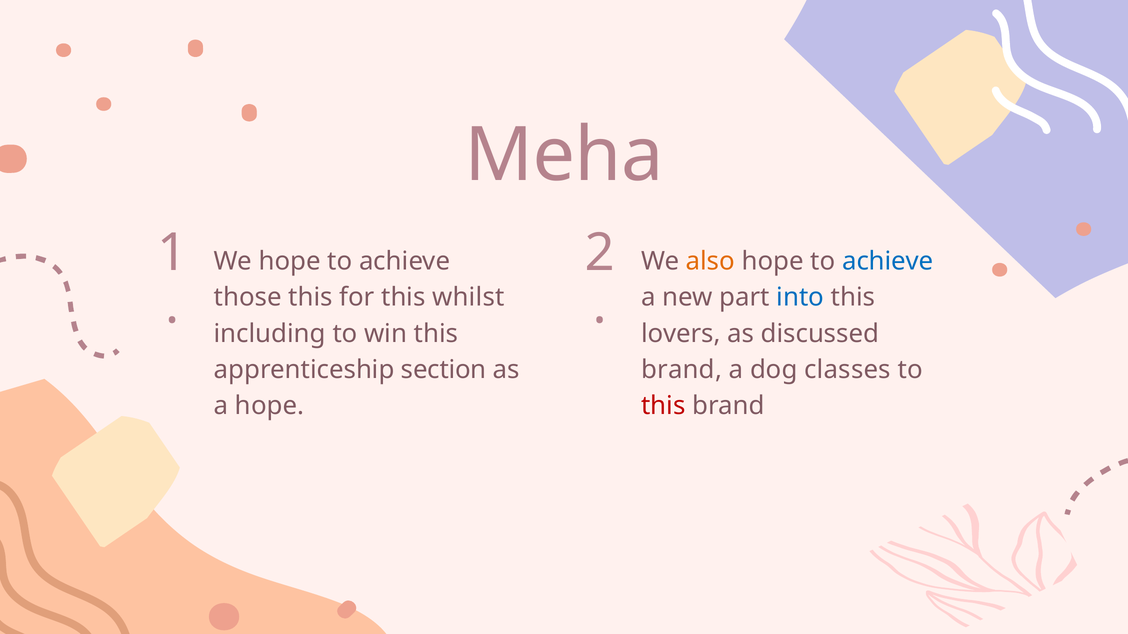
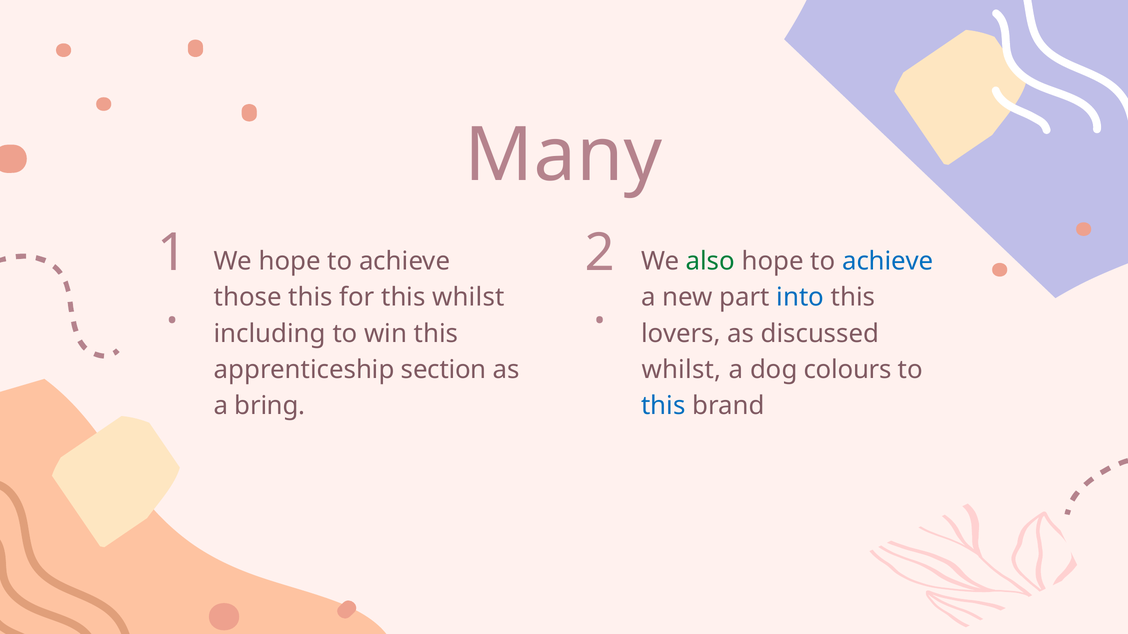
Meha: Meha -> Many
also colour: orange -> green
brand at (682, 370): brand -> whilst
classes: classes -> colours
a hope: hope -> bring
this at (663, 406) colour: red -> blue
